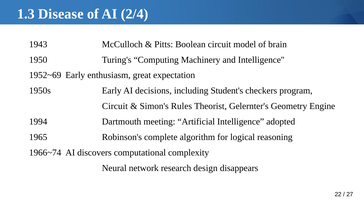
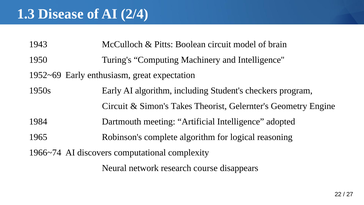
AI decisions: decisions -> algorithm
Rules: Rules -> Takes
1994: 1994 -> 1984
design: design -> course
